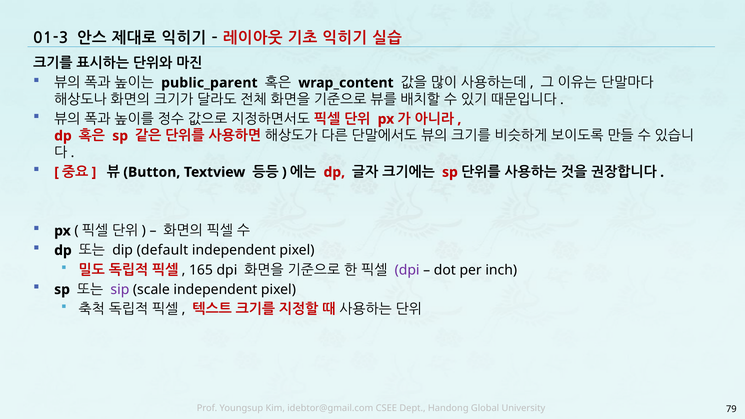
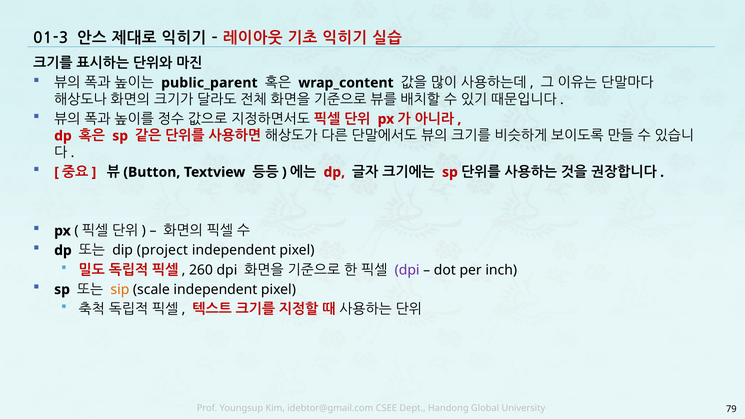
default: default -> project
165: 165 -> 260
sip colour: purple -> orange
